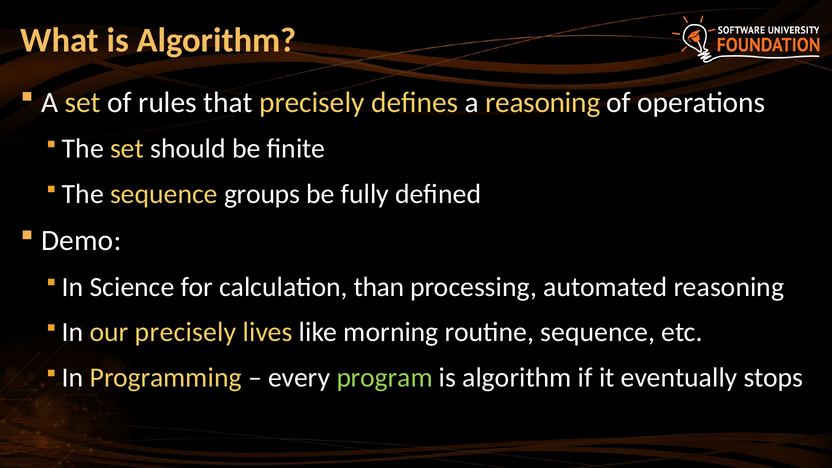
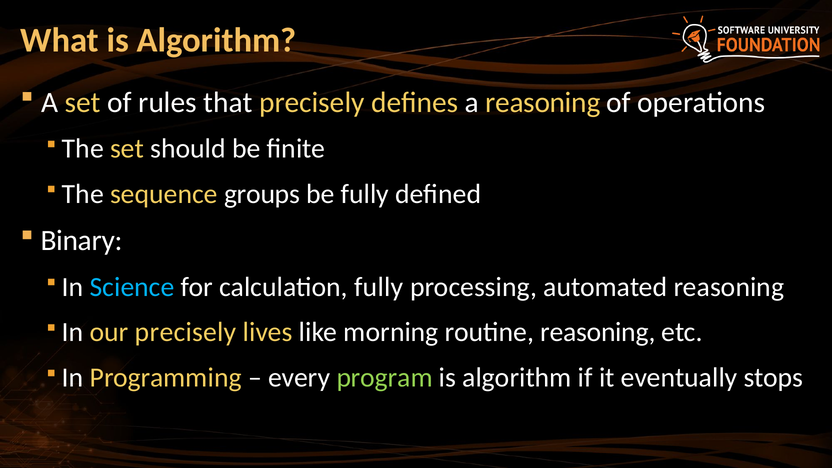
Demo: Demo -> Binary
Science colour: white -> light blue
calculation than: than -> fully
routine sequence: sequence -> reasoning
